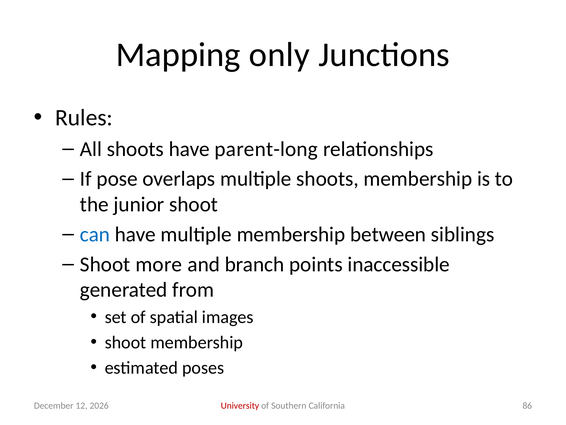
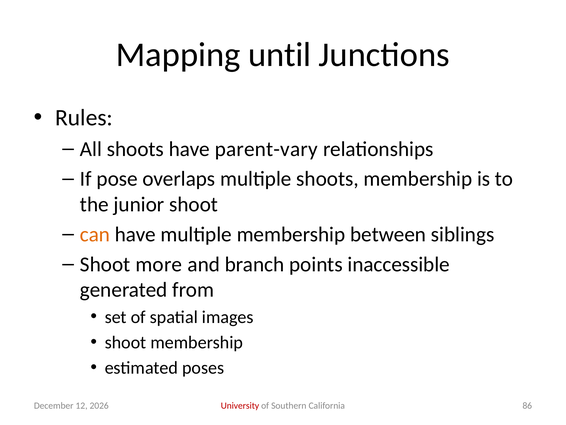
only: only -> until
parent-long: parent-long -> parent-vary
can colour: blue -> orange
